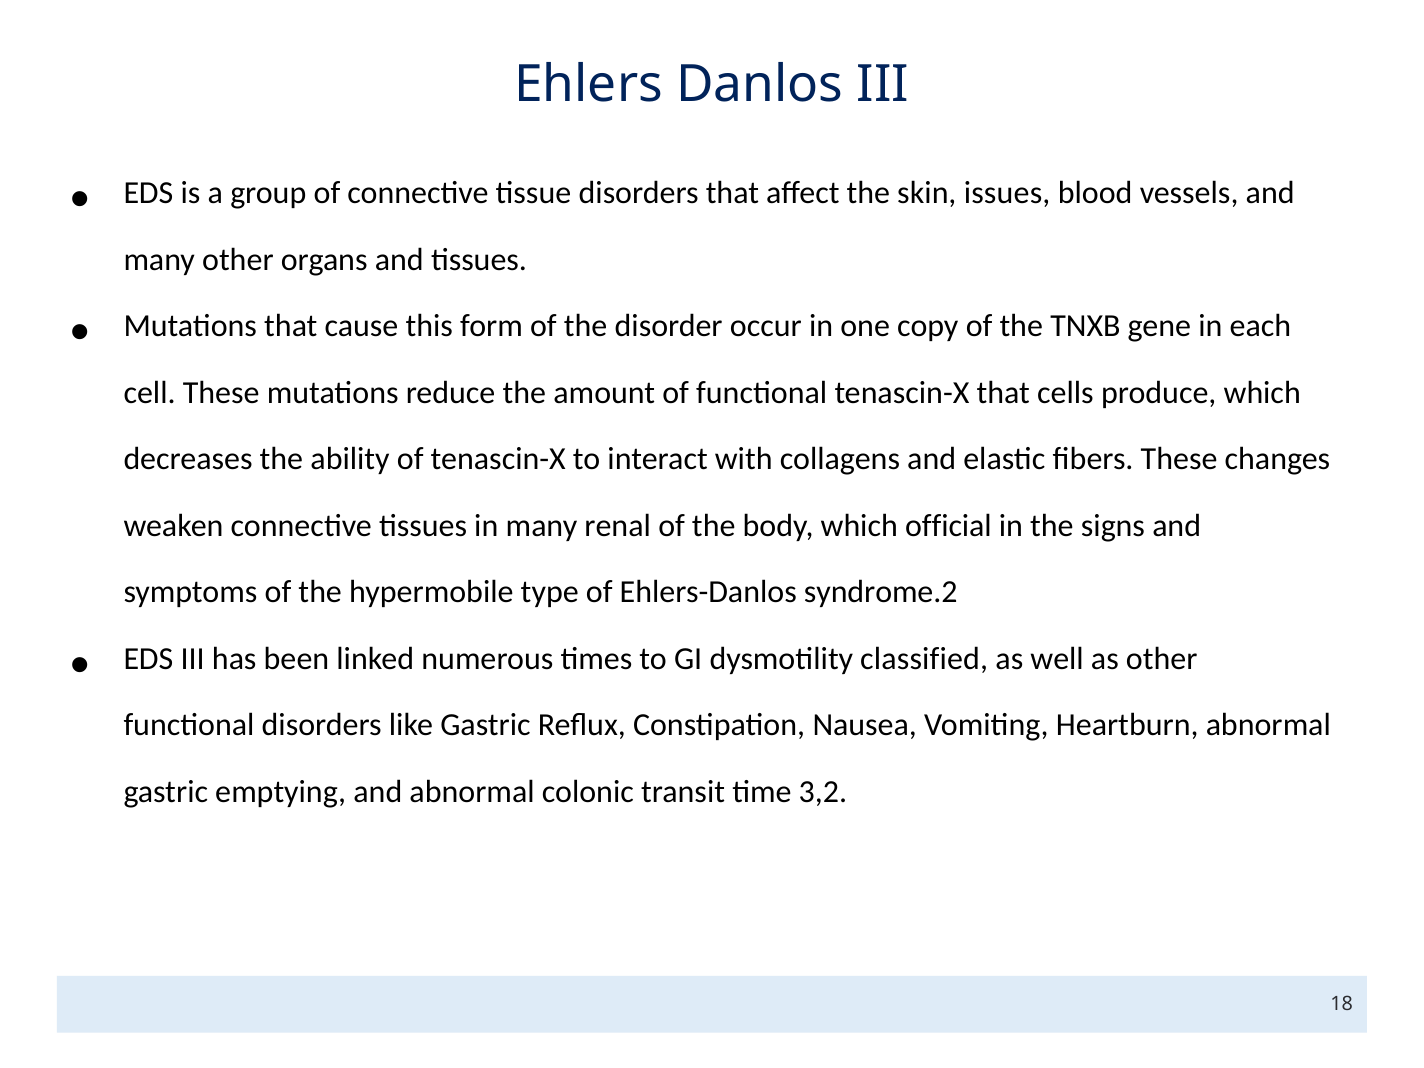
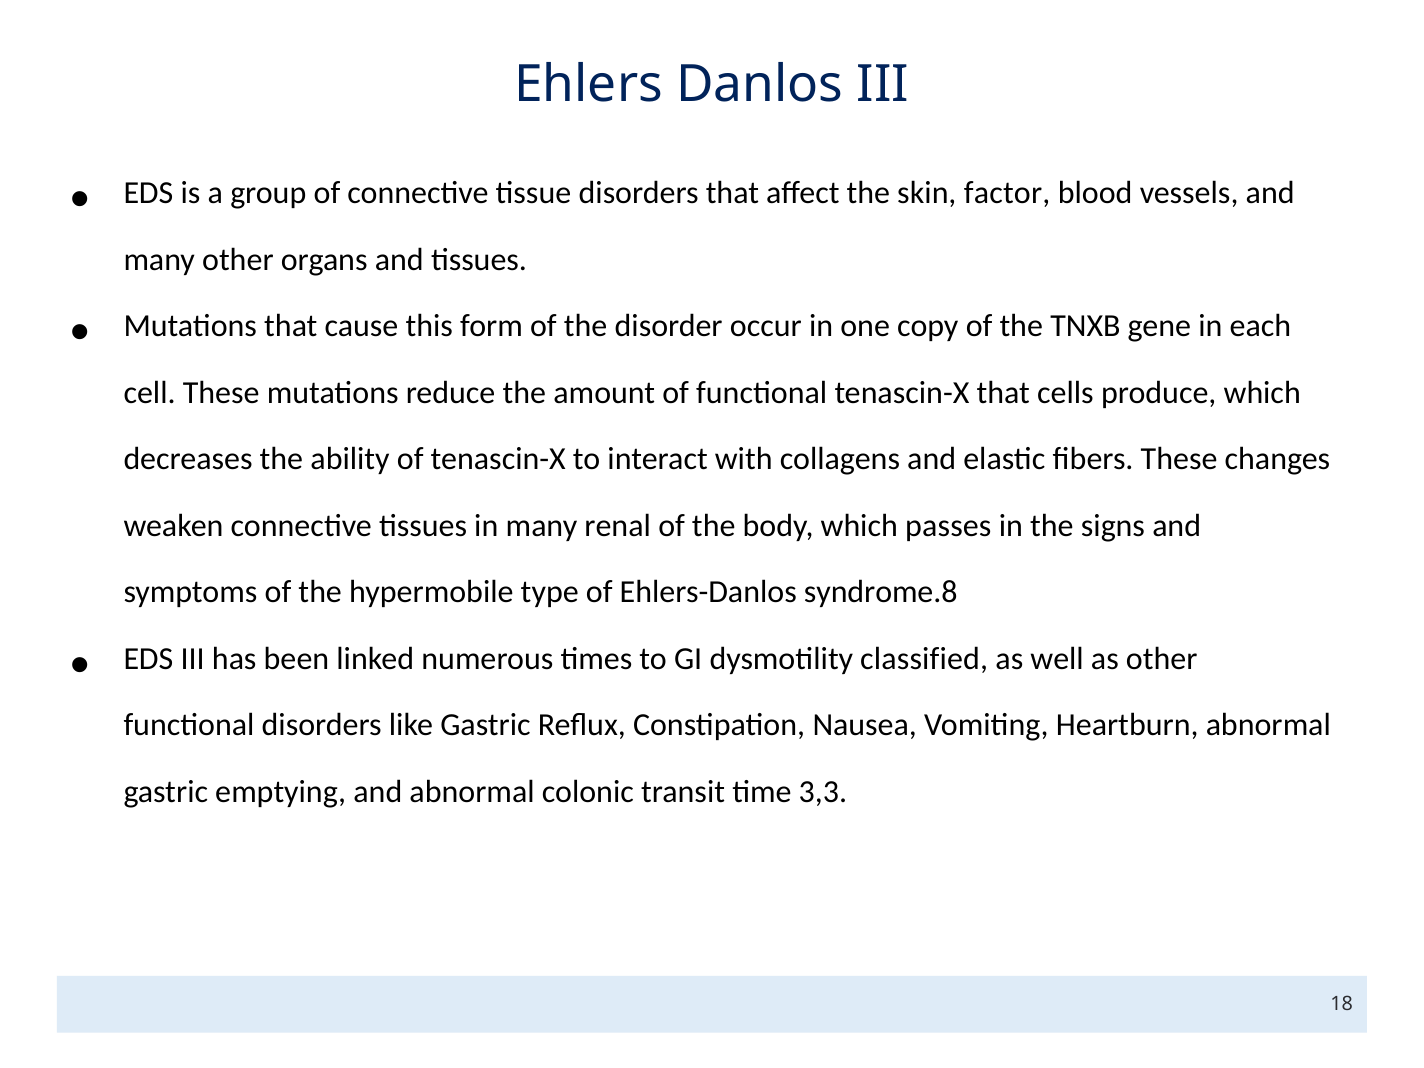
issues: issues -> factor
official: official -> passes
syndrome.2: syndrome.2 -> syndrome.8
3,2: 3,2 -> 3,3
